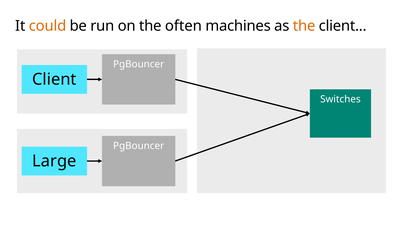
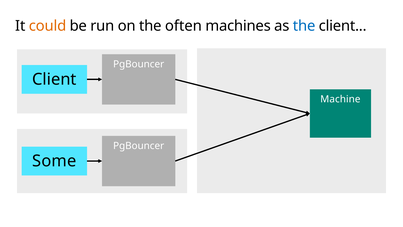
the at (304, 26) colour: orange -> blue
Switches: Switches -> Machine
Large: Large -> Some
